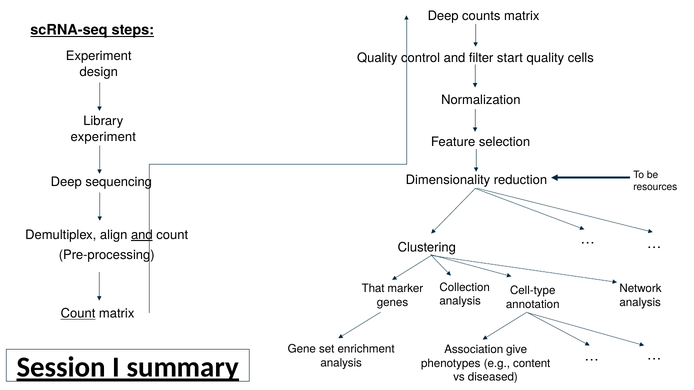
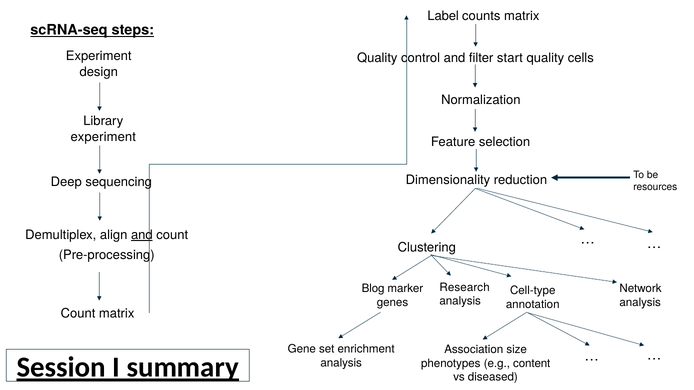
Deep at (443, 16): Deep -> Label
Collection: Collection -> Research
That: That -> Blog
Count at (78, 314) underline: present -> none
give: give -> size
